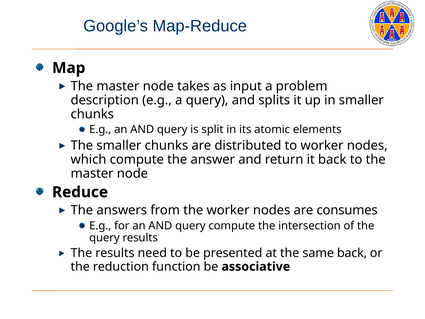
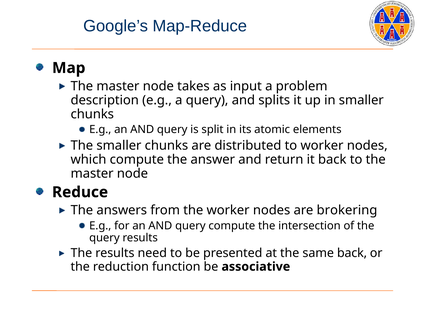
consumes: consumes -> brokering
